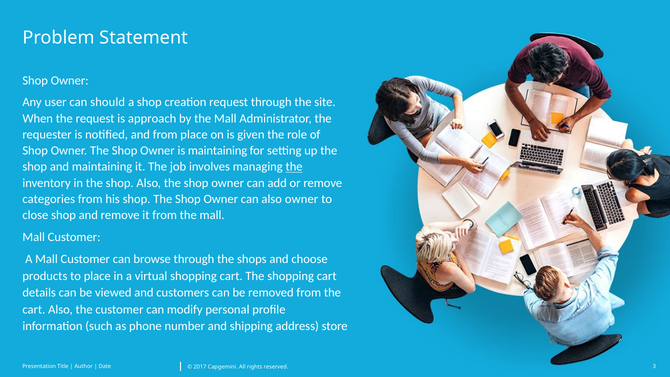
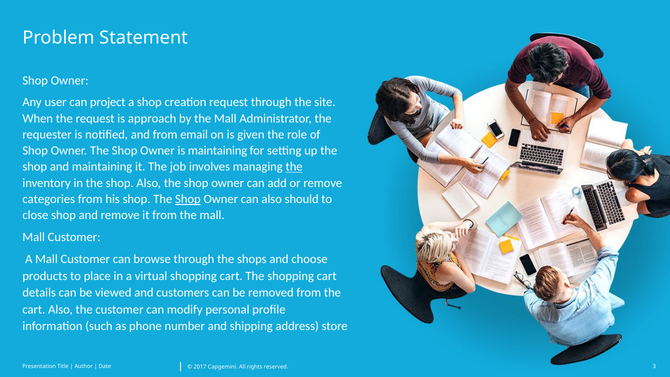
should: should -> project
from place: place -> email
Shop at (188, 199) underline: none -> present
also owner: owner -> should
